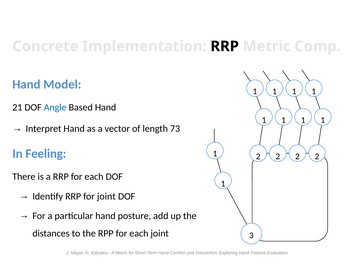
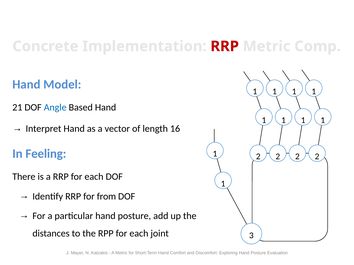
RRP at (225, 46) colour: black -> red
73: 73 -> 16
for joint: joint -> from
